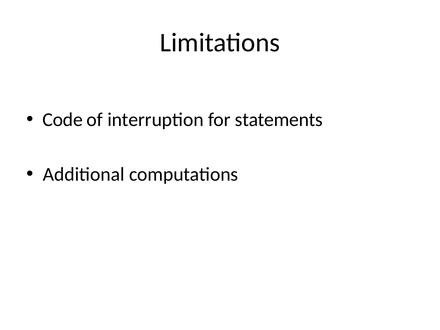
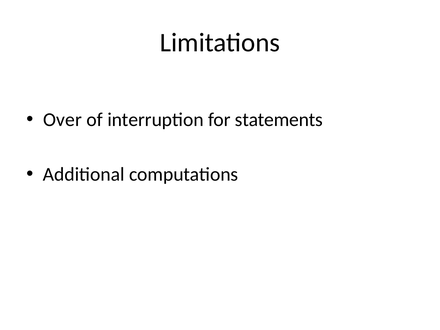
Code: Code -> Over
